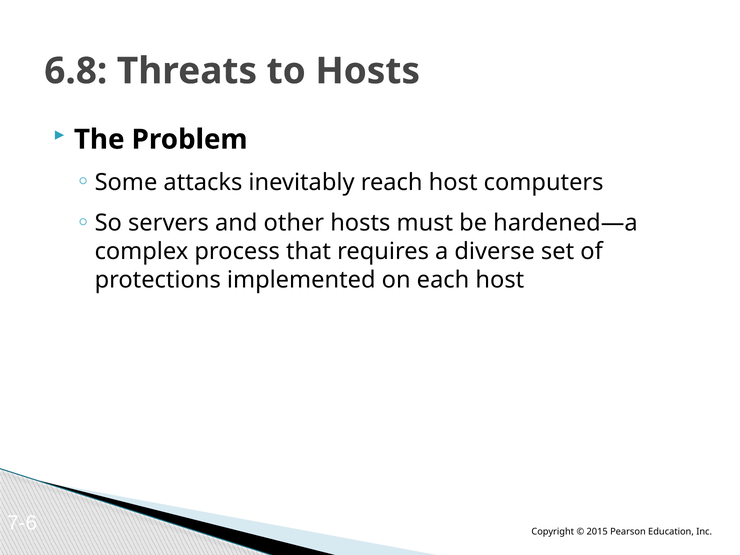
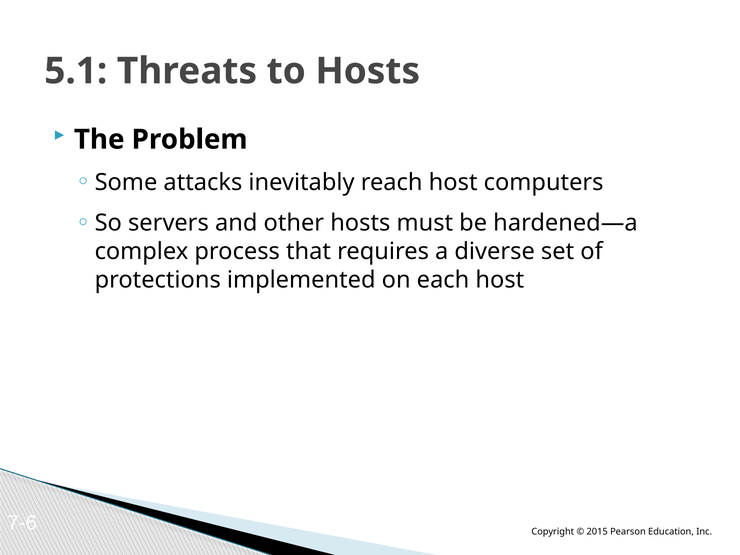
6.8: 6.8 -> 5.1
